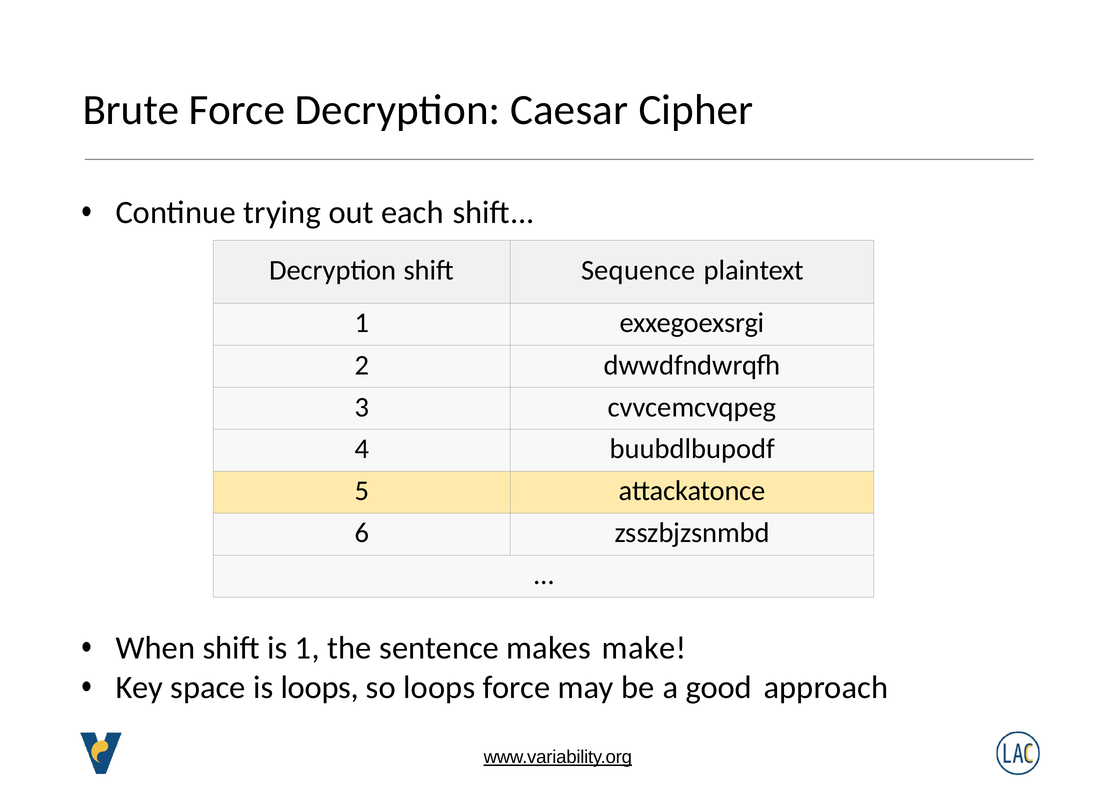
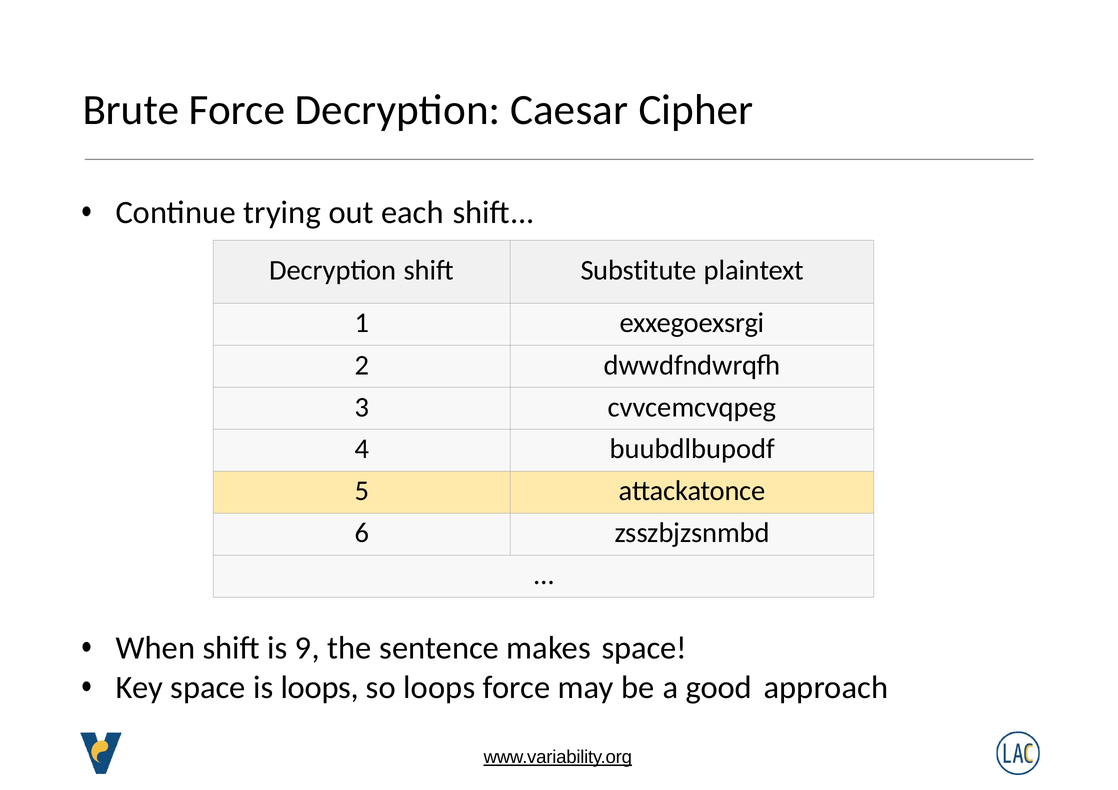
Sequence: Sequence -> Substitute
is 1: 1 -> 9
makes make: make -> space
